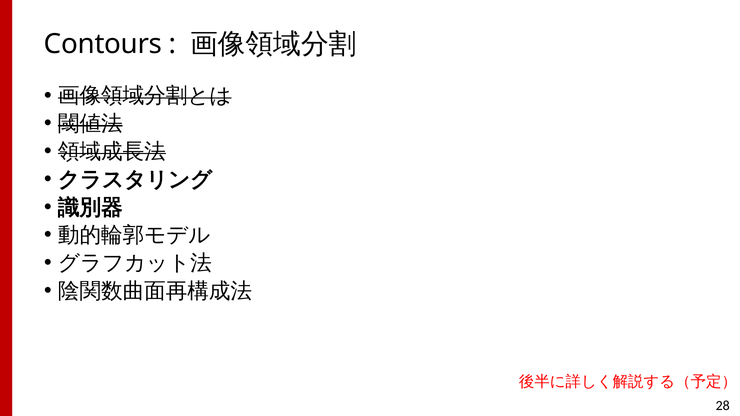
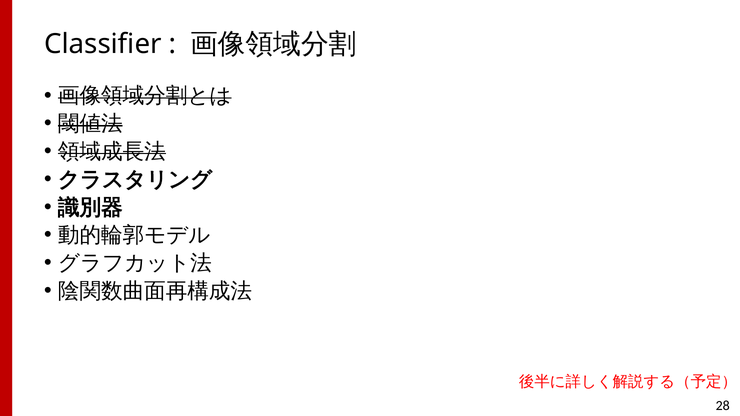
Contours: Contours -> Classifier
